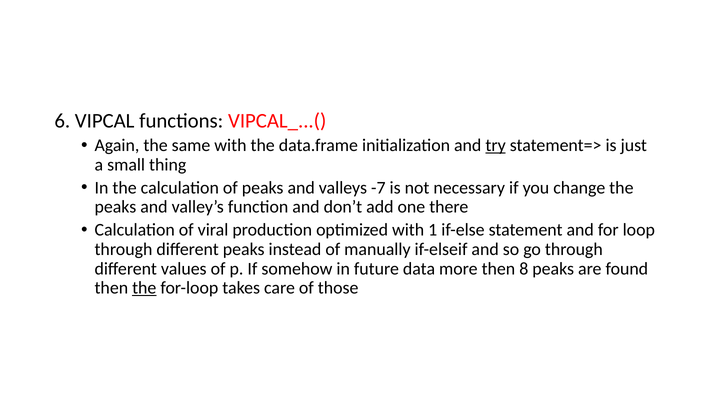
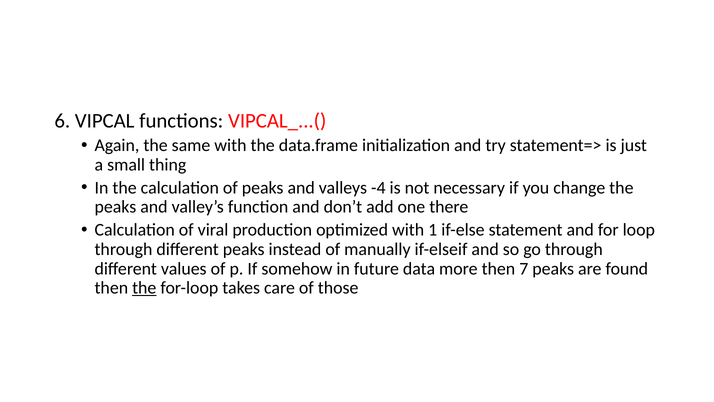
try underline: present -> none
-7: -7 -> -4
8: 8 -> 7
